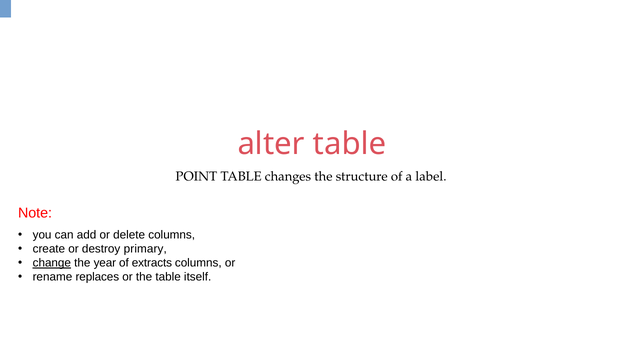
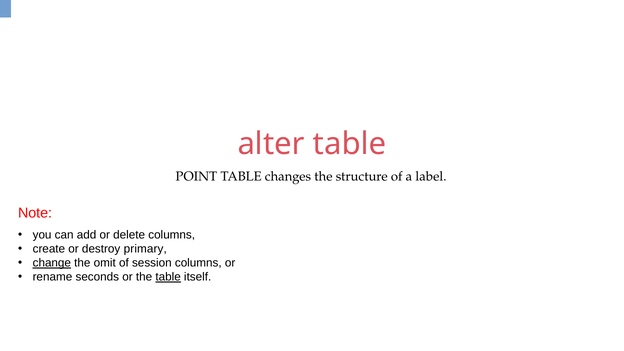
year: year -> omit
extracts: extracts -> session
replaces: replaces -> seconds
table at (168, 277) underline: none -> present
